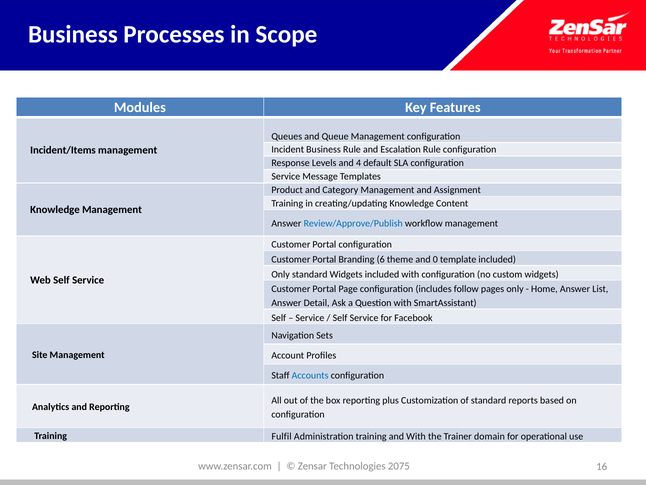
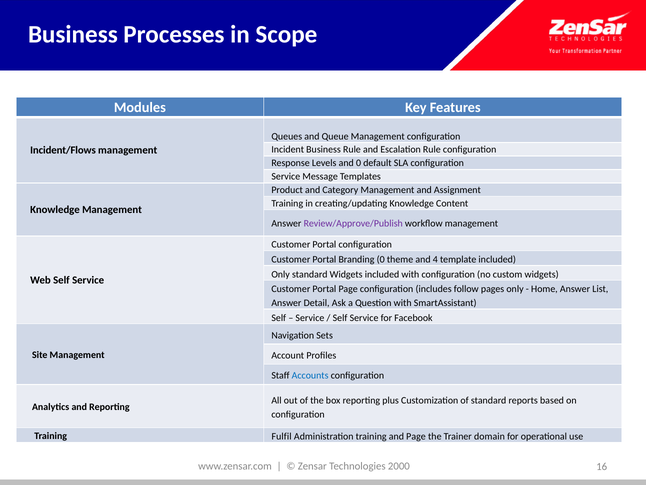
Incident/Items: Incident/Items -> Incident/Flows
and 4: 4 -> 0
Review/Approve/Publish colour: blue -> purple
Branding 6: 6 -> 0
0: 0 -> 4
and With: With -> Page
2075: 2075 -> 2000
